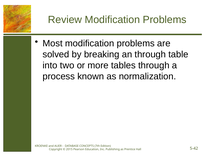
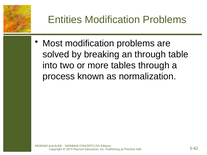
Review: Review -> Entities
